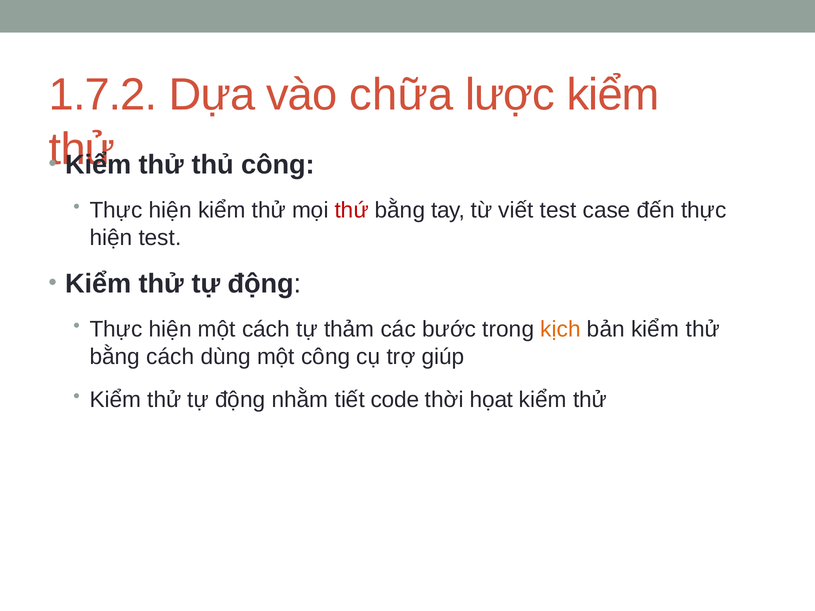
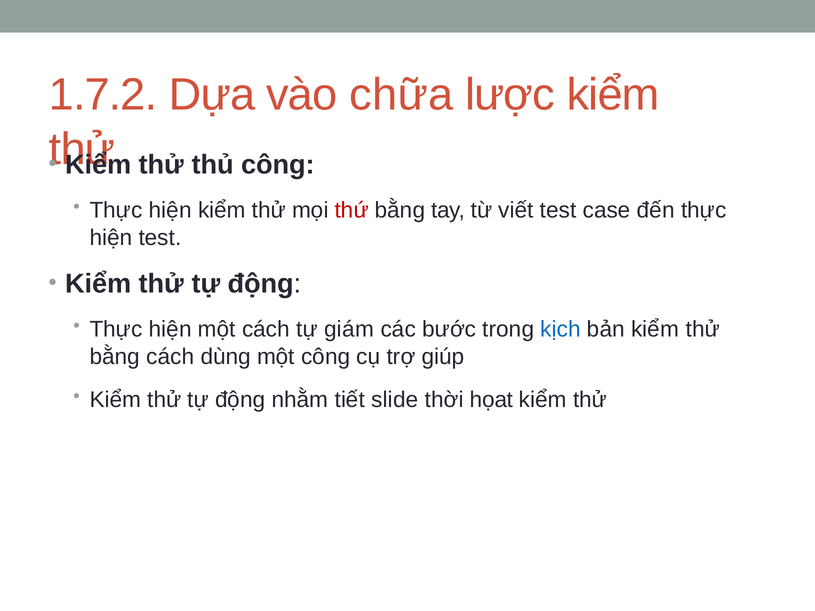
thảm: thảm -> giám
kịch colour: orange -> blue
code: code -> slide
